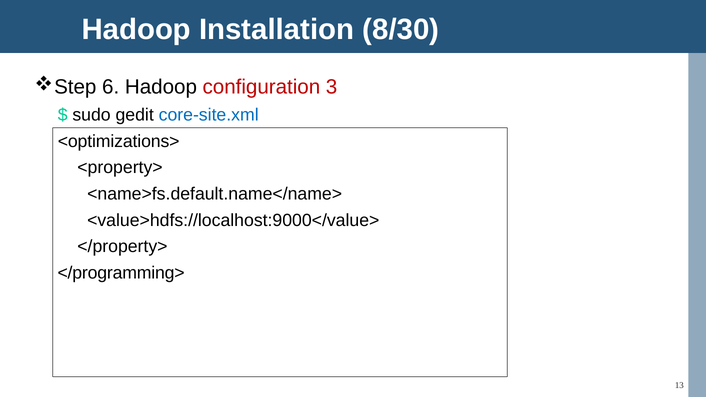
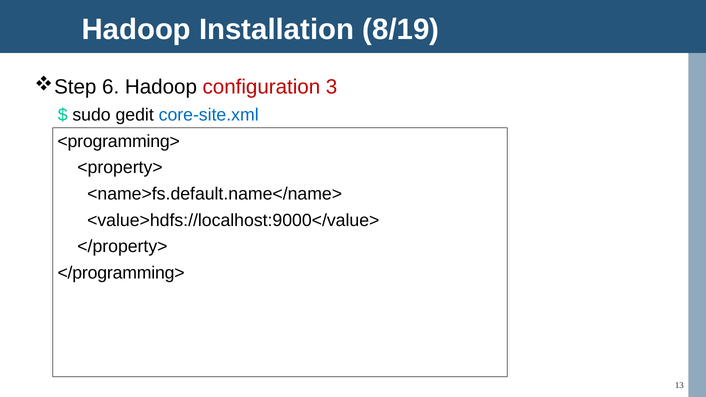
8/30: 8/30 -> 8/19
<optimizations>: <optimizations> -> <programming>
